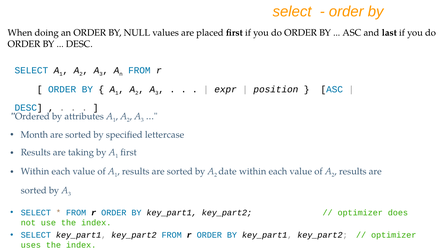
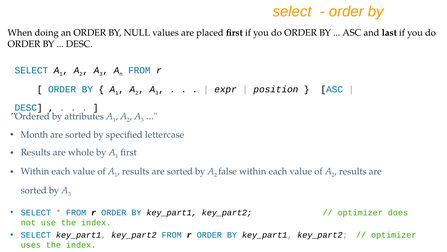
taking: taking -> whole
date: date -> false
